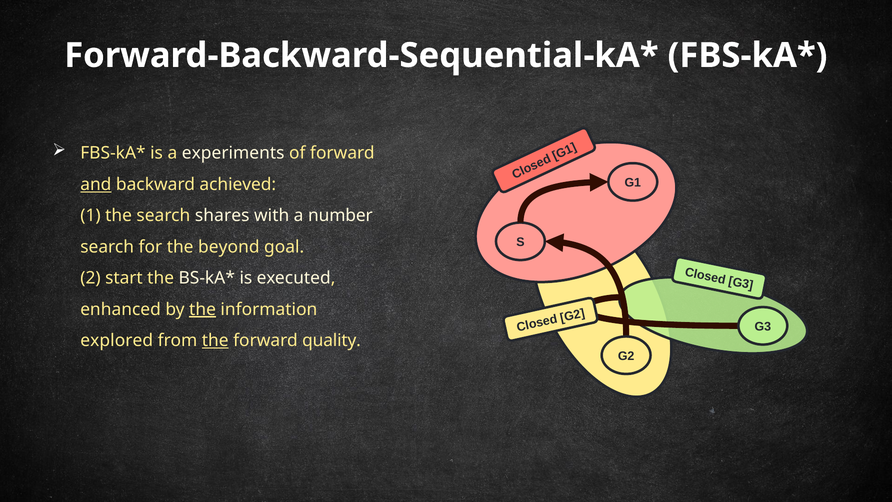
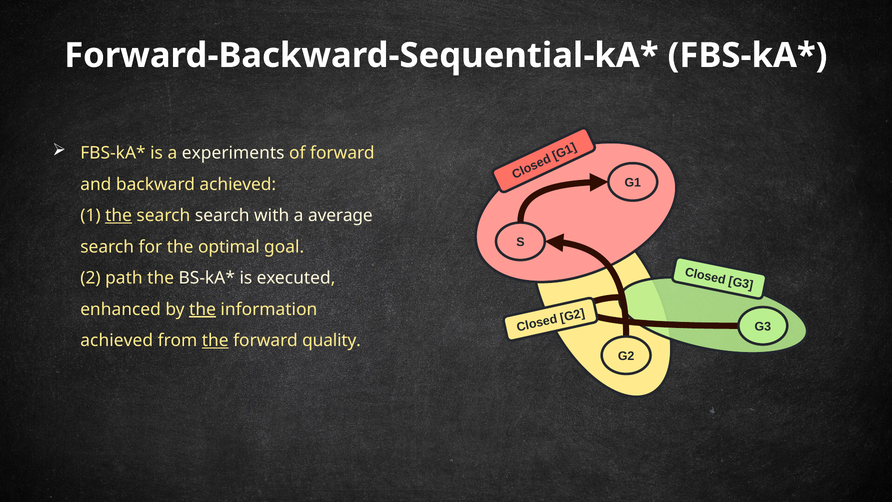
and underline: present -> none
the at (119, 215) underline: none -> present
search shares: shares -> search
number: number -> average
beyond: beyond -> optimal
start: start -> path
explored at (117, 340): explored -> achieved
